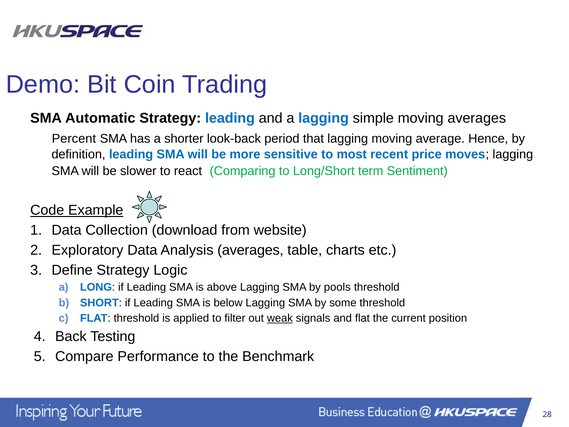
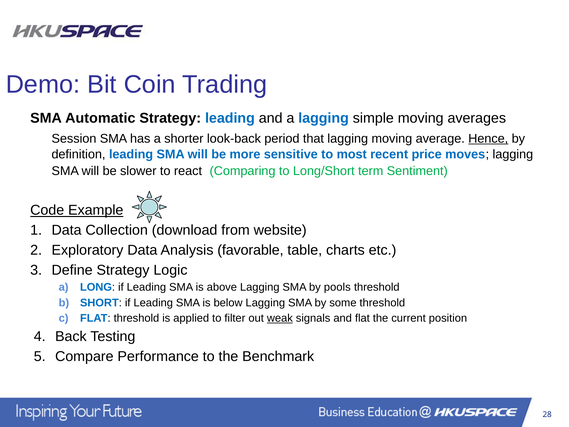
Percent: Percent -> Session
Hence underline: none -> present
Analysis averages: averages -> favorable
